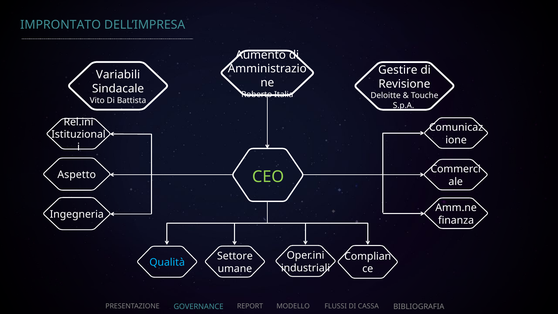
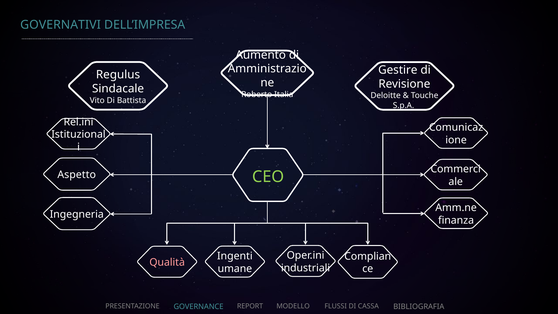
IMPRONTATO: IMPRONTATO -> GOVERNATIVI
Variabili: Variabili -> Regulus
Settore: Settore -> Ingenti
Qualità colour: light blue -> pink
